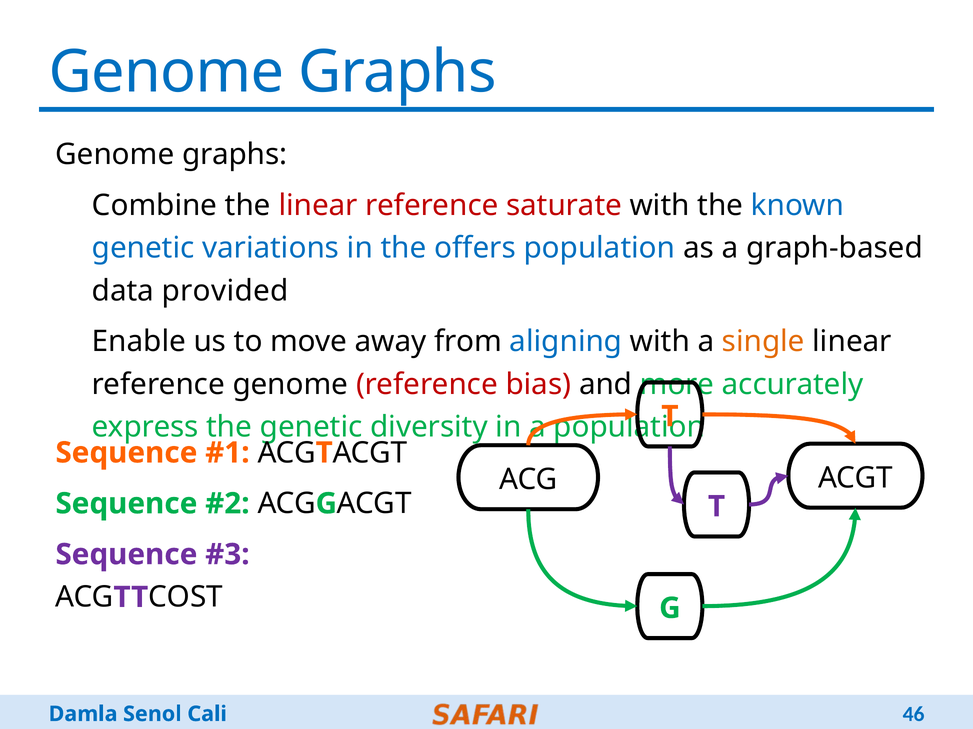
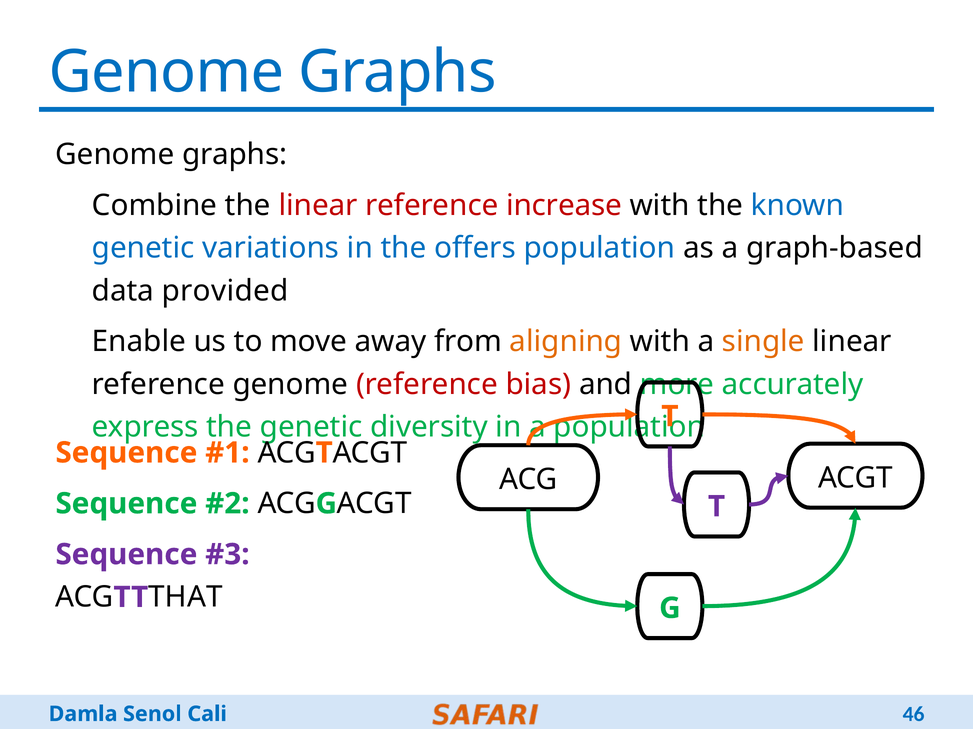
saturate: saturate -> increase
aligning colour: blue -> orange
COST: COST -> THAT
